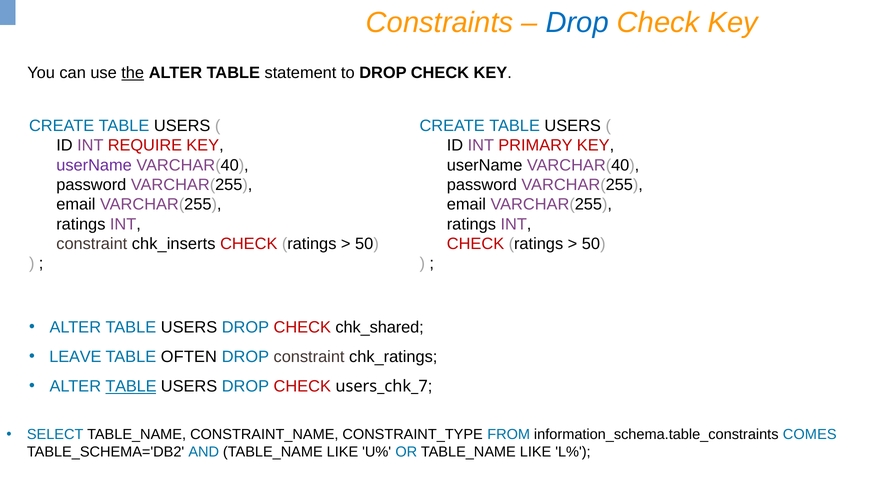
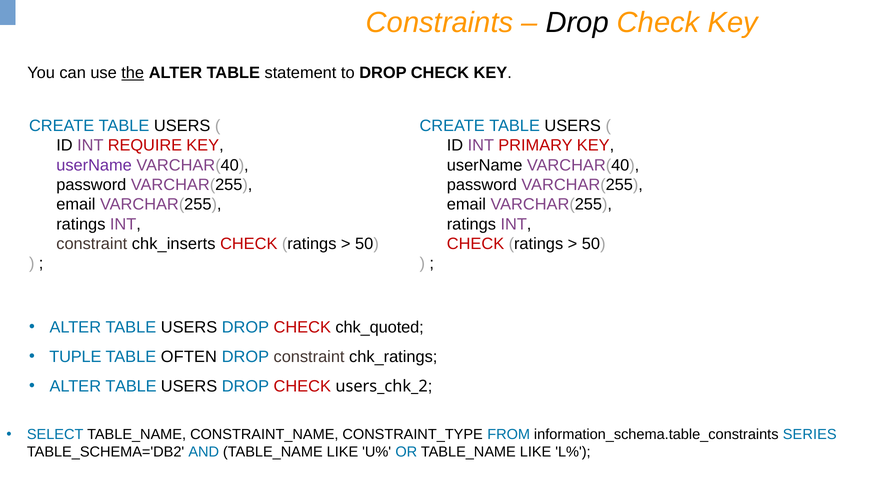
Drop at (577, 23) colour: blue -> black
chk_shared: chk_shared -> chk_quoted
LEAVE: LEAVE -> TUPLE
TABLE at (131, 386) underline: present -> none
users_chk_7: users_chk_7 -> users_chk_2
COMES: COMES -> SERIES
